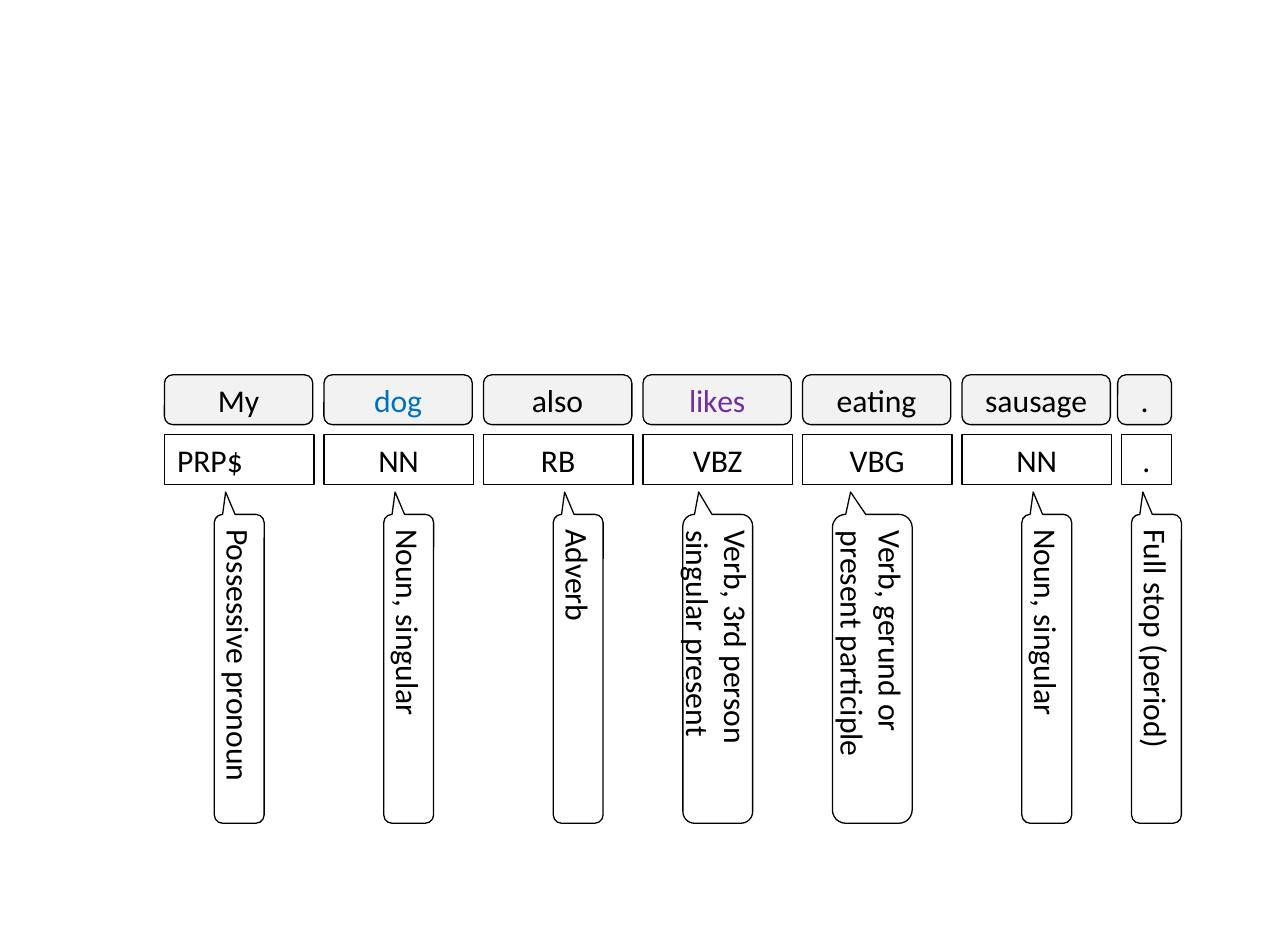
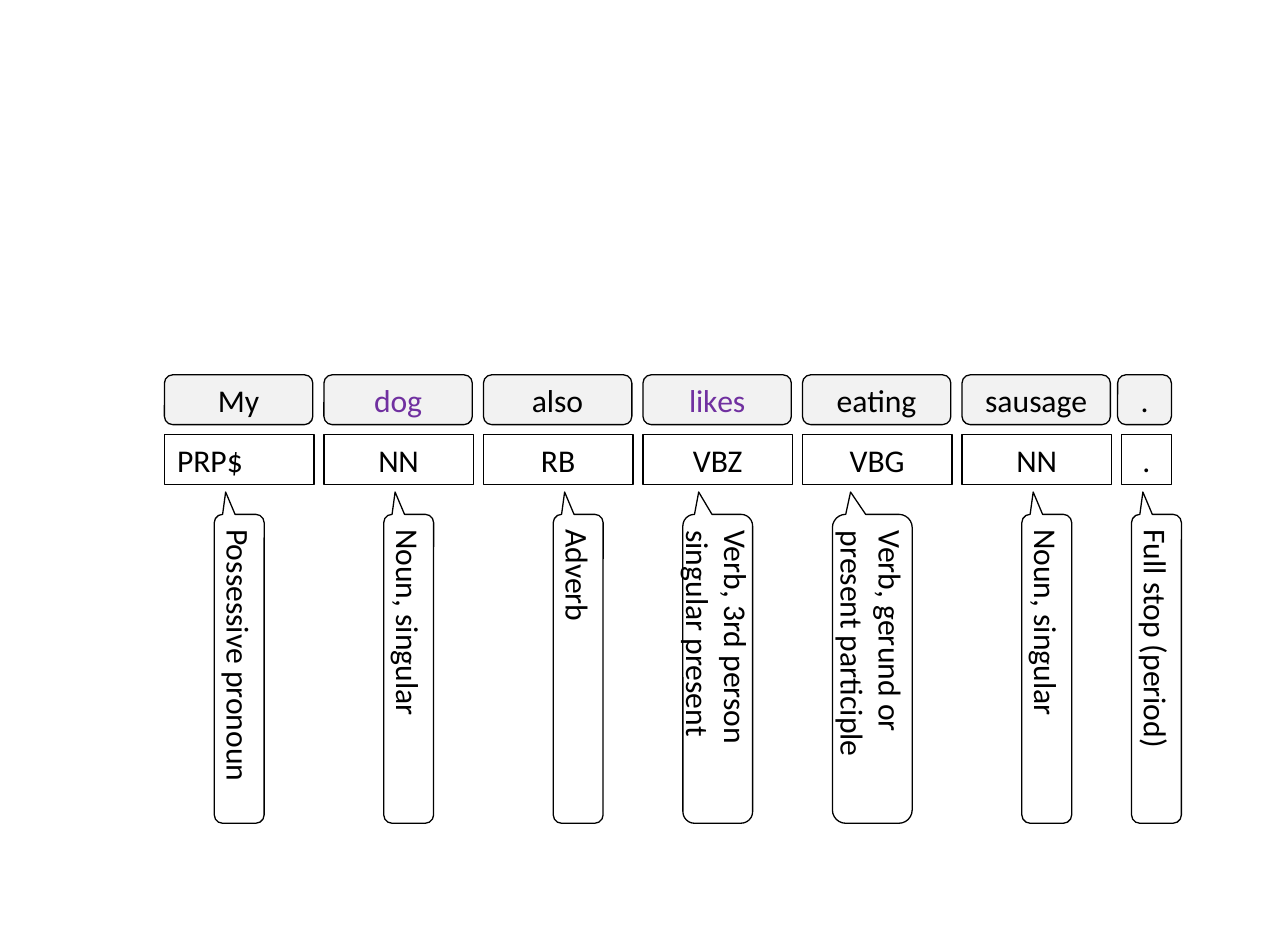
dog colour: blue -> purple
